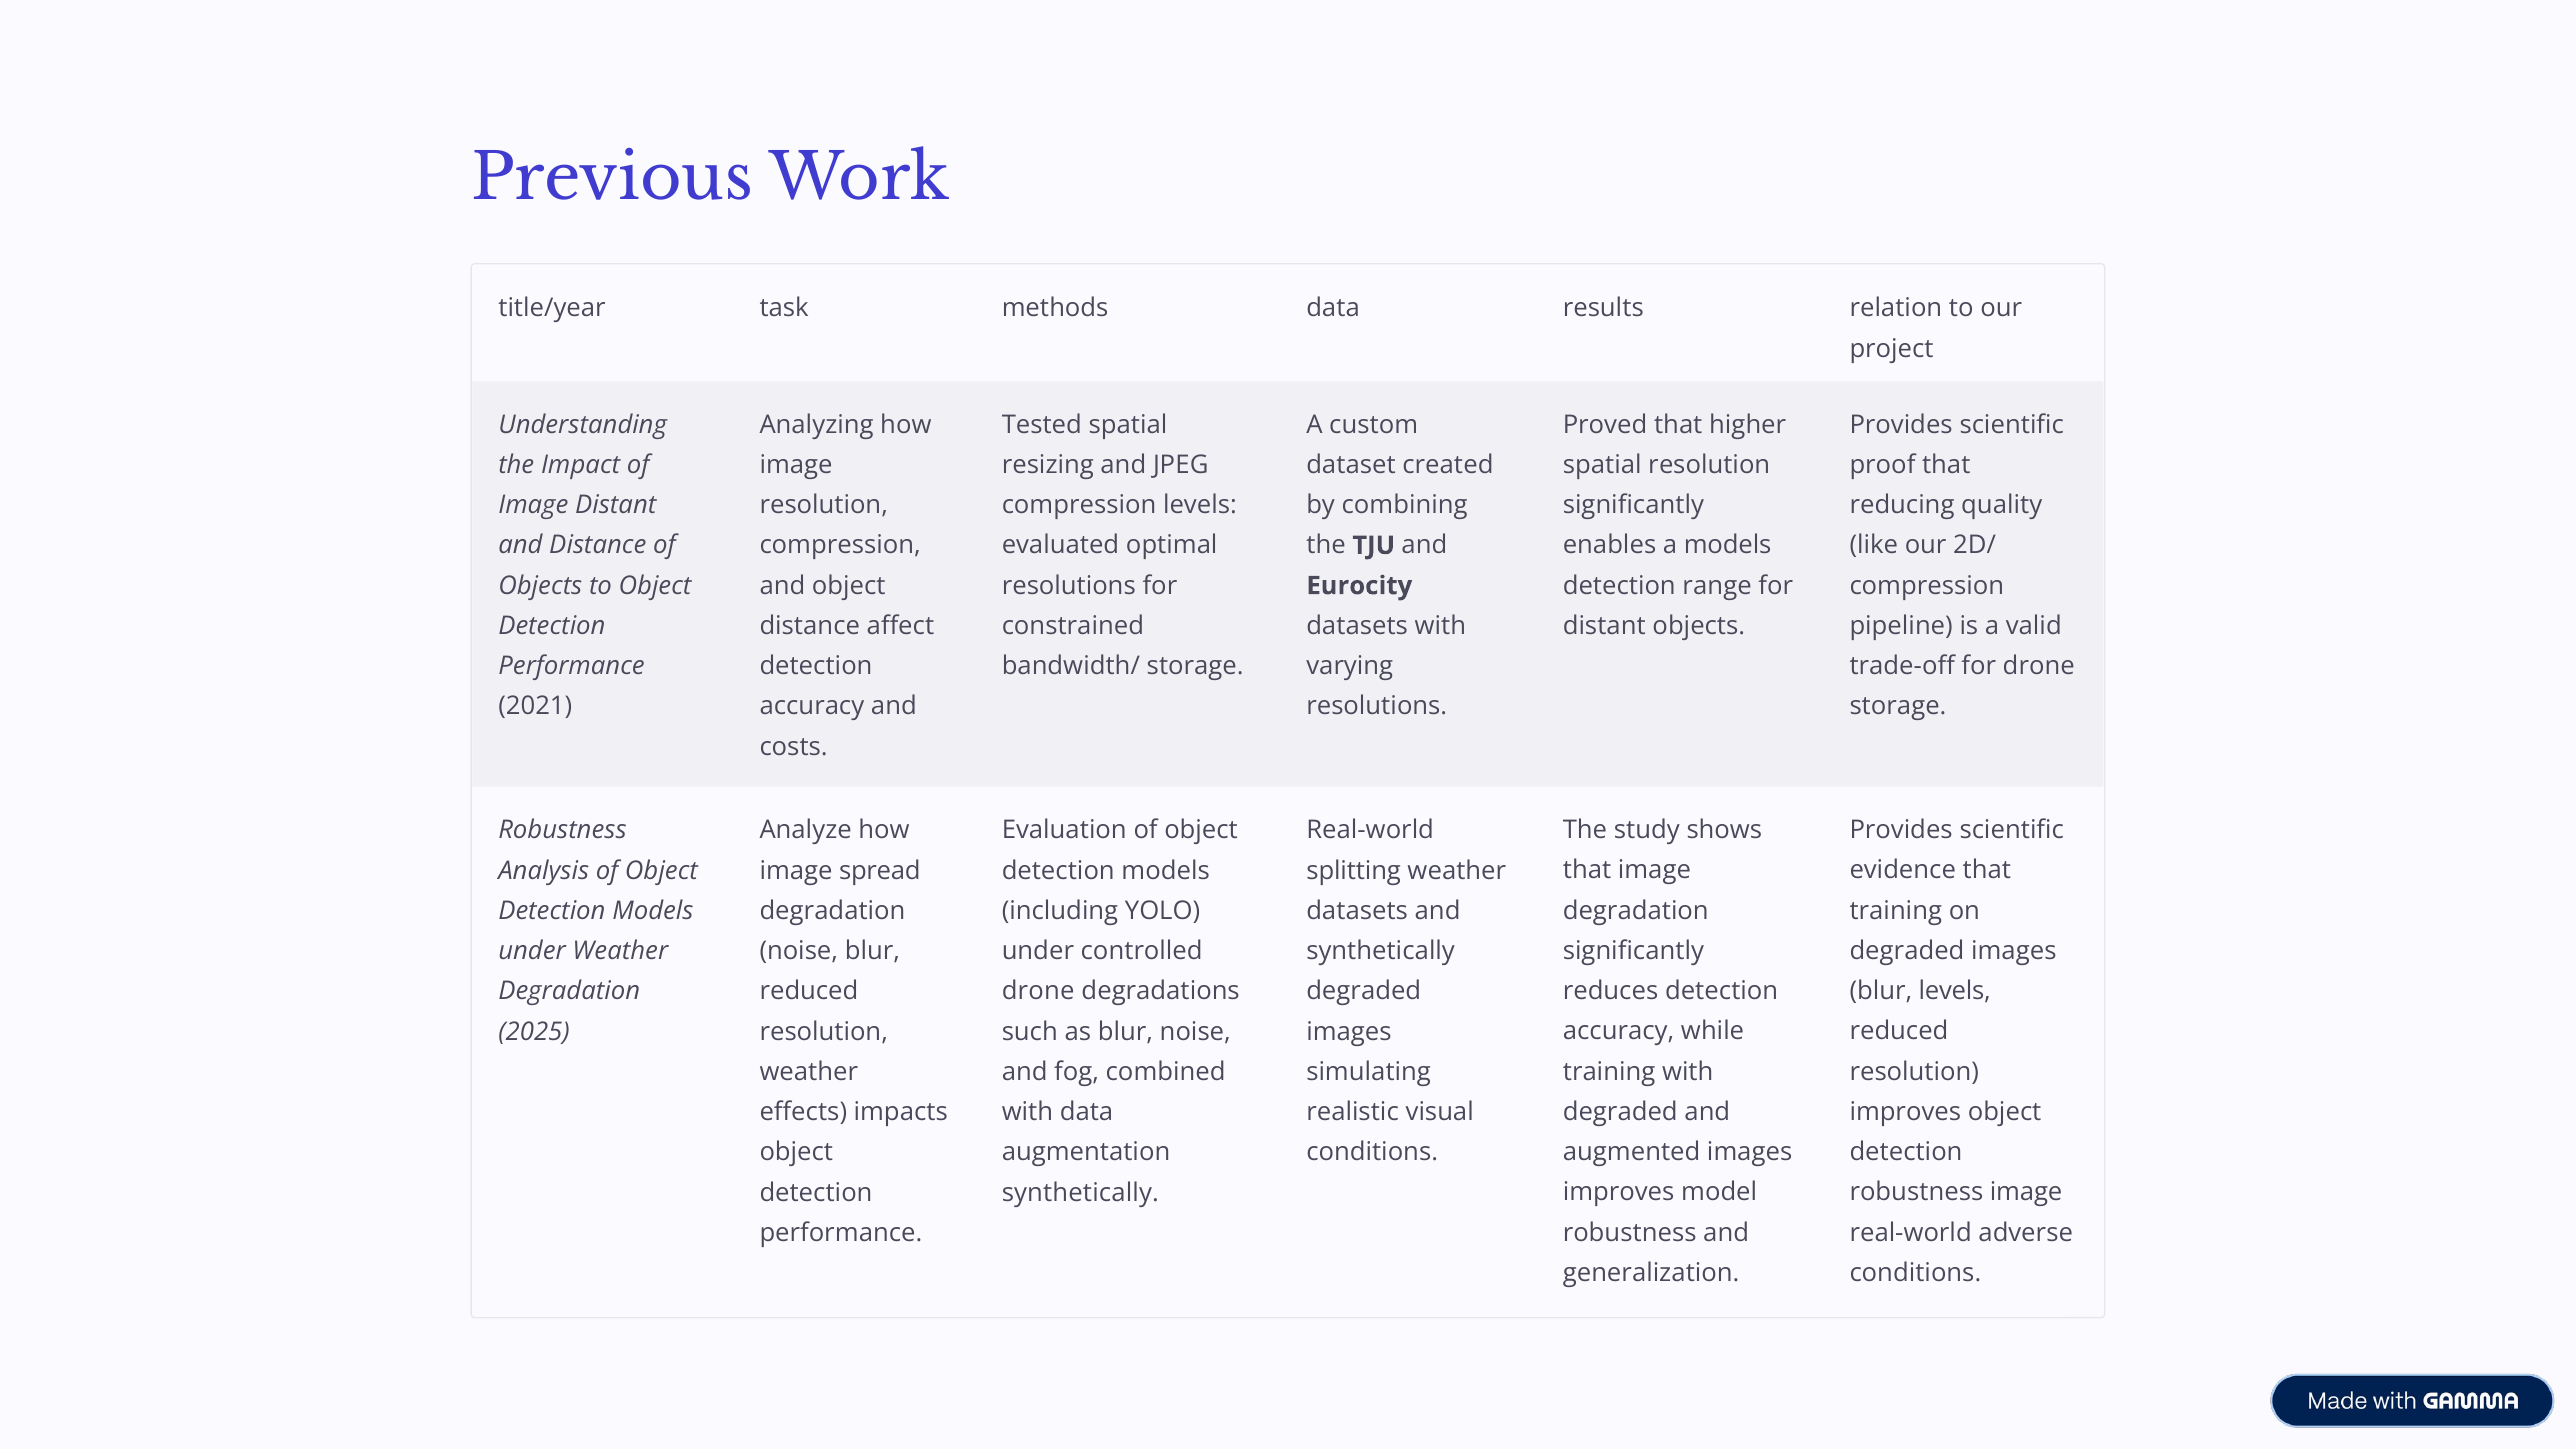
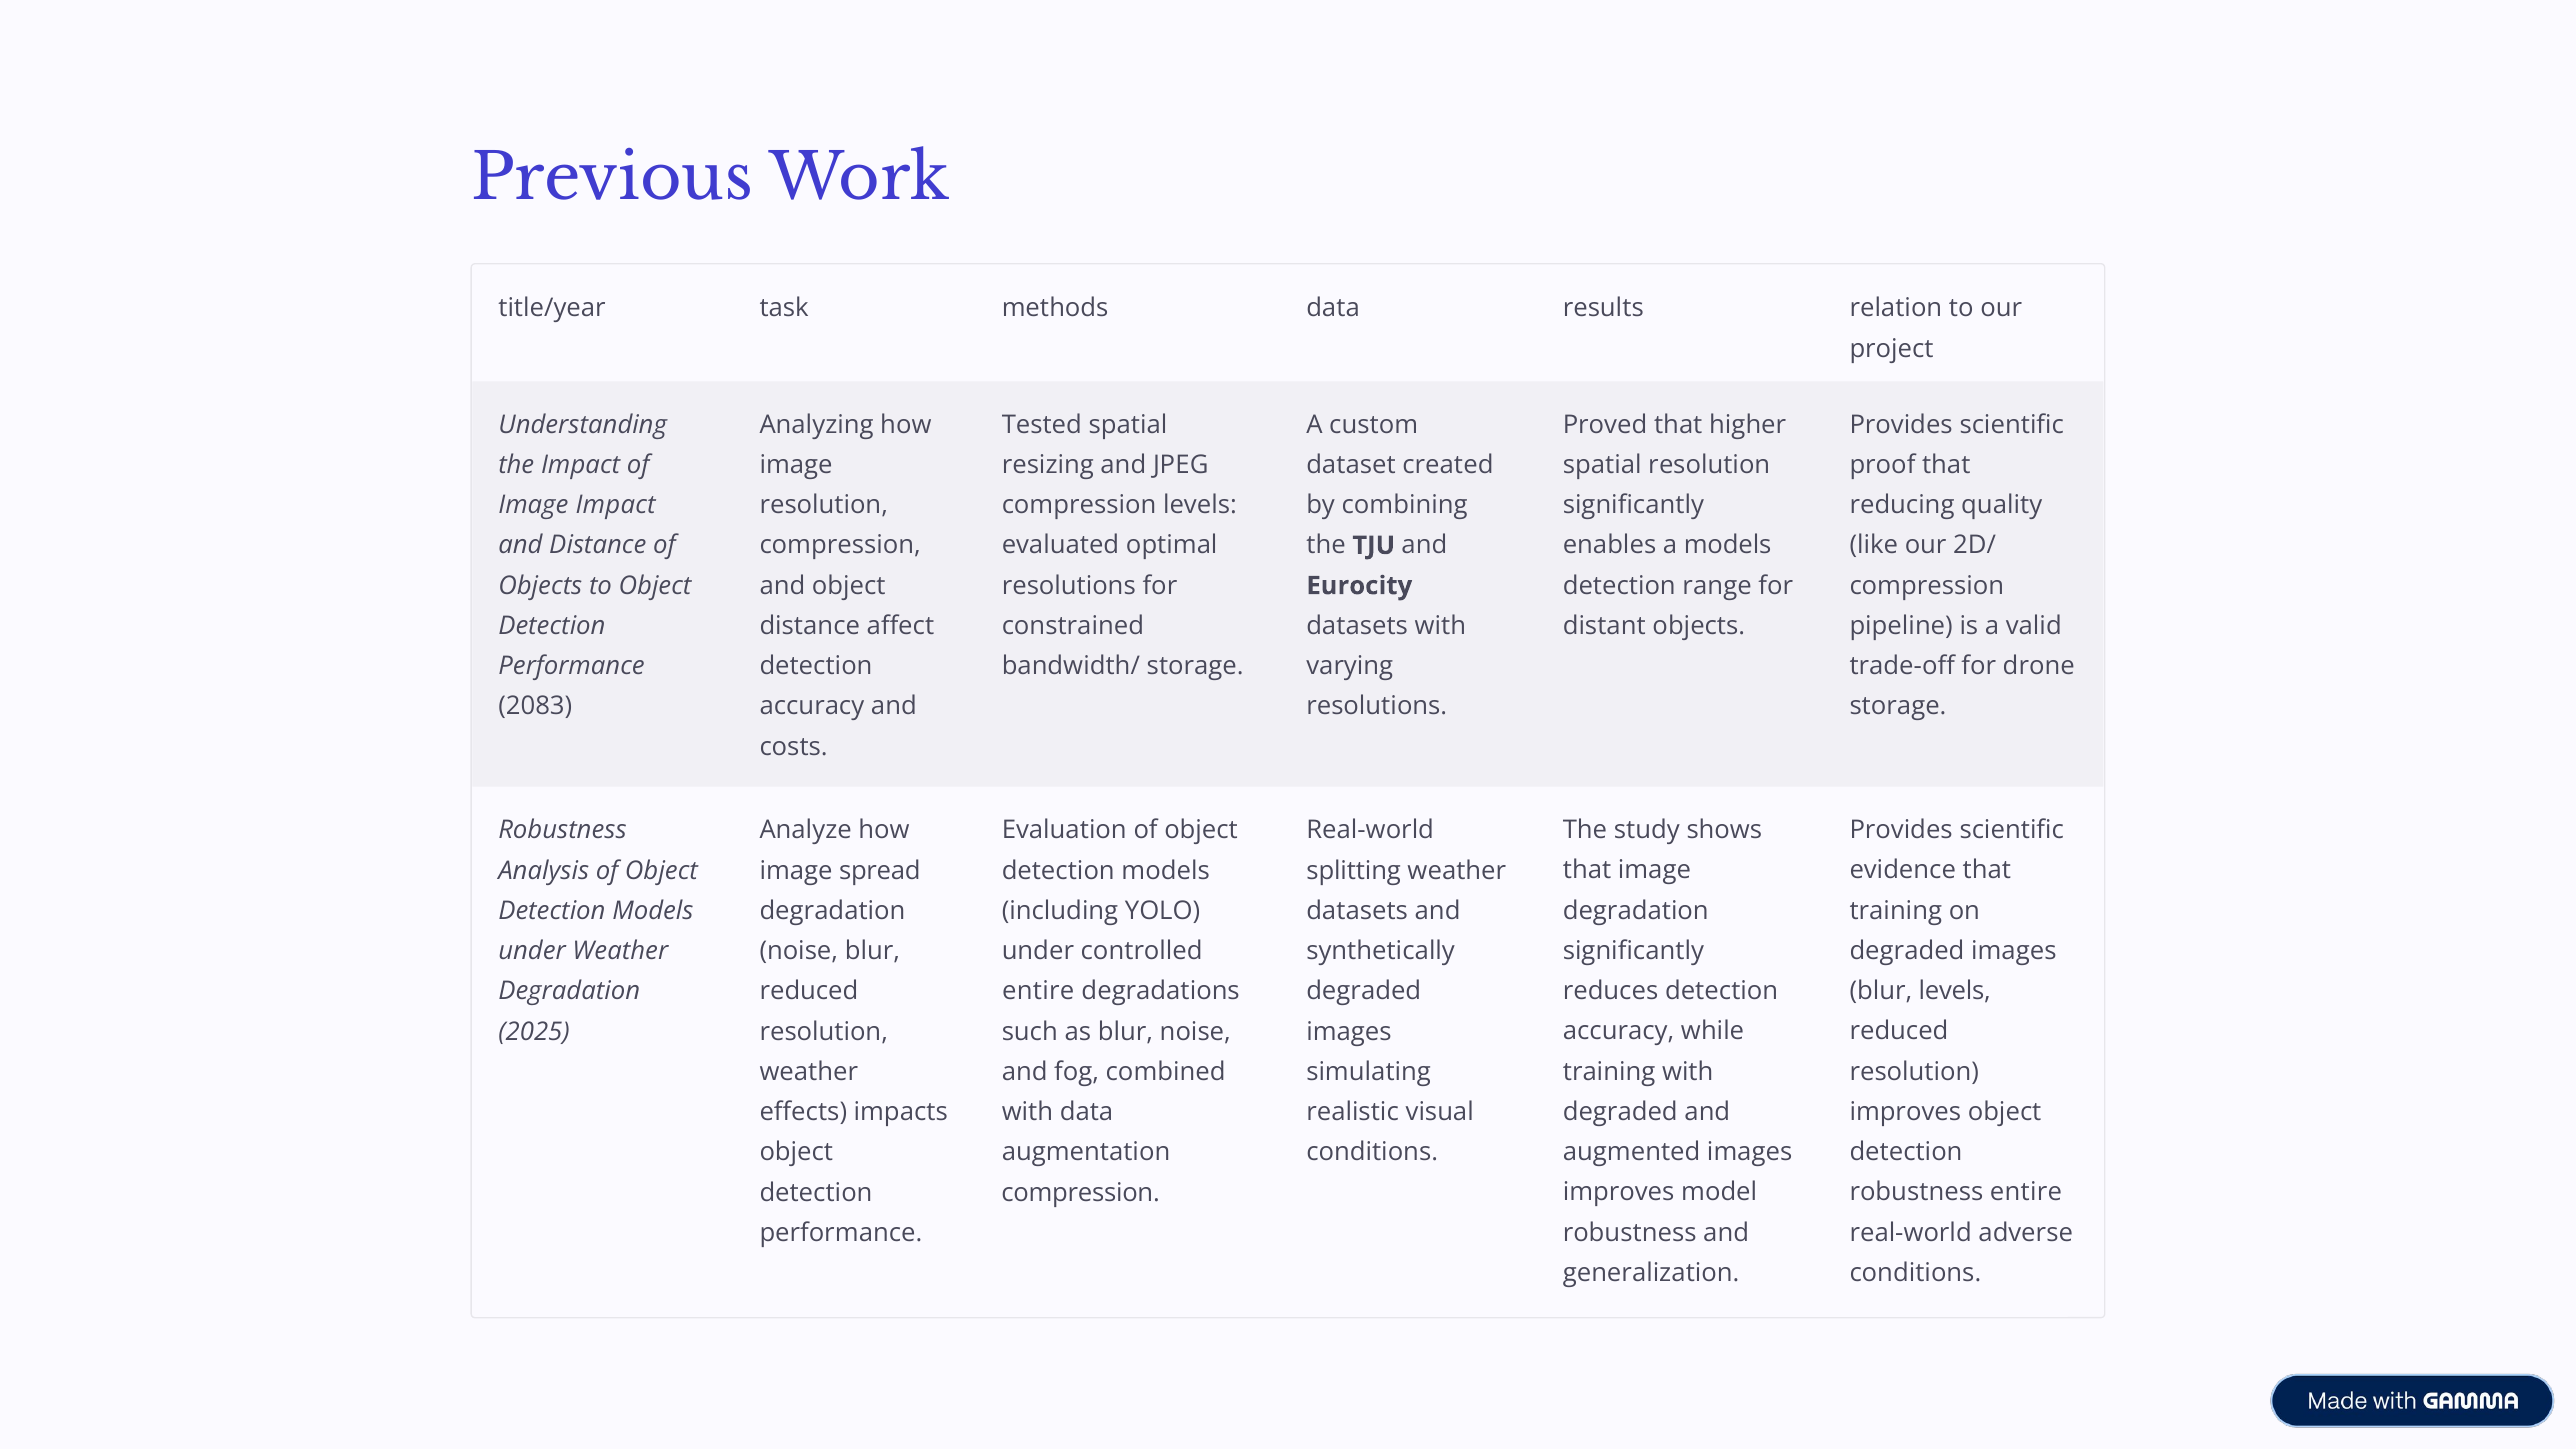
Image Distant: Distant -> Impact
2021: 2021 -> 2083
drone at (1038, 991): drone -> entire
synthetically at (1080, 1193): synthetically -> compression
robustness image: image -> entire
